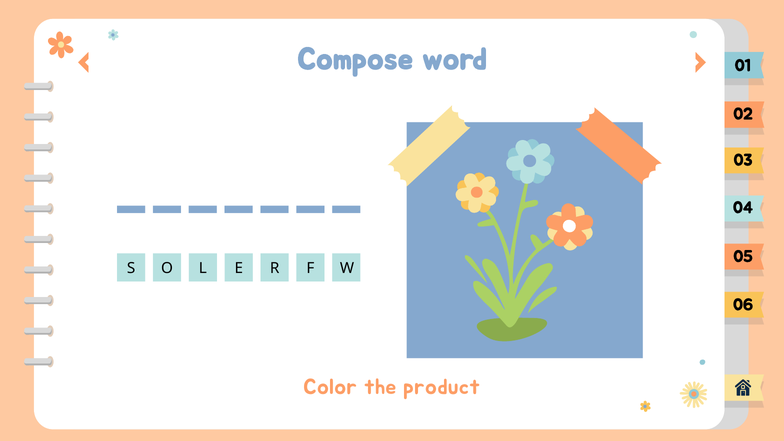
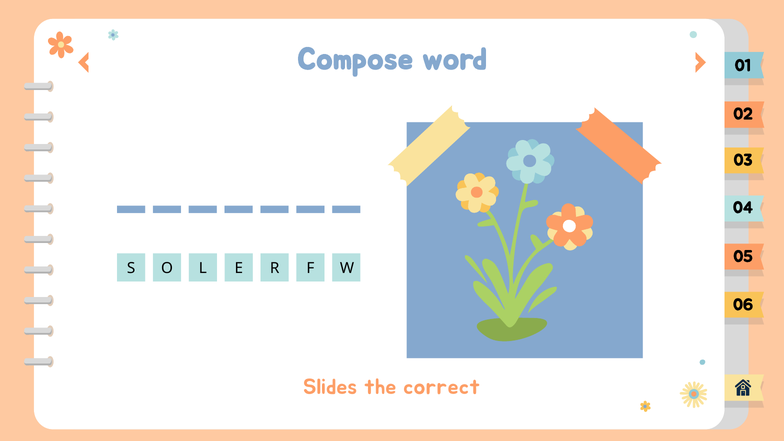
Color: Color -> Slides
product: product -> correct
